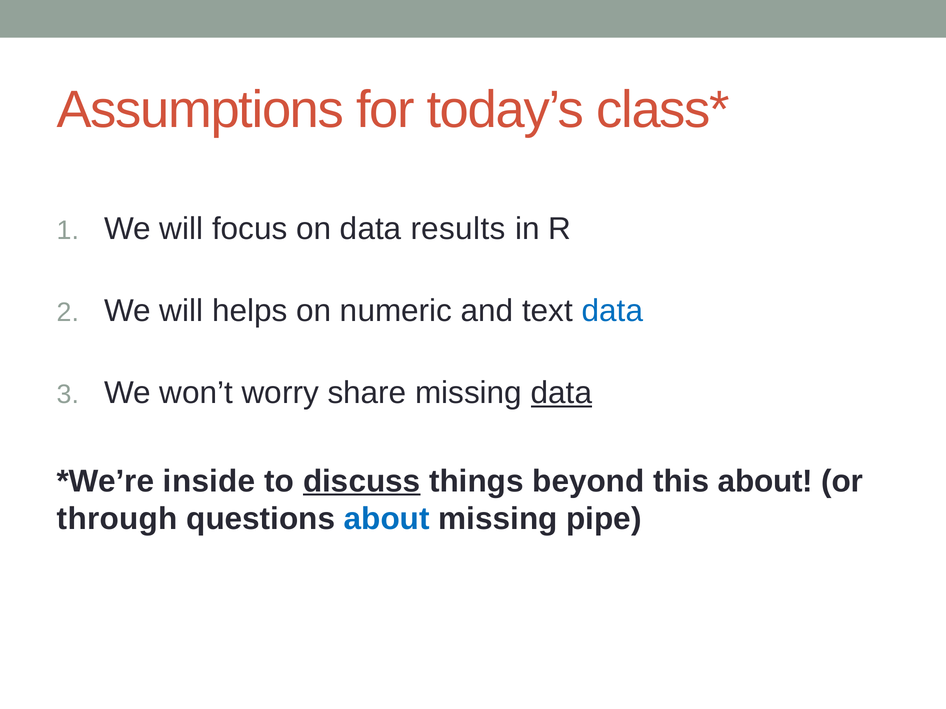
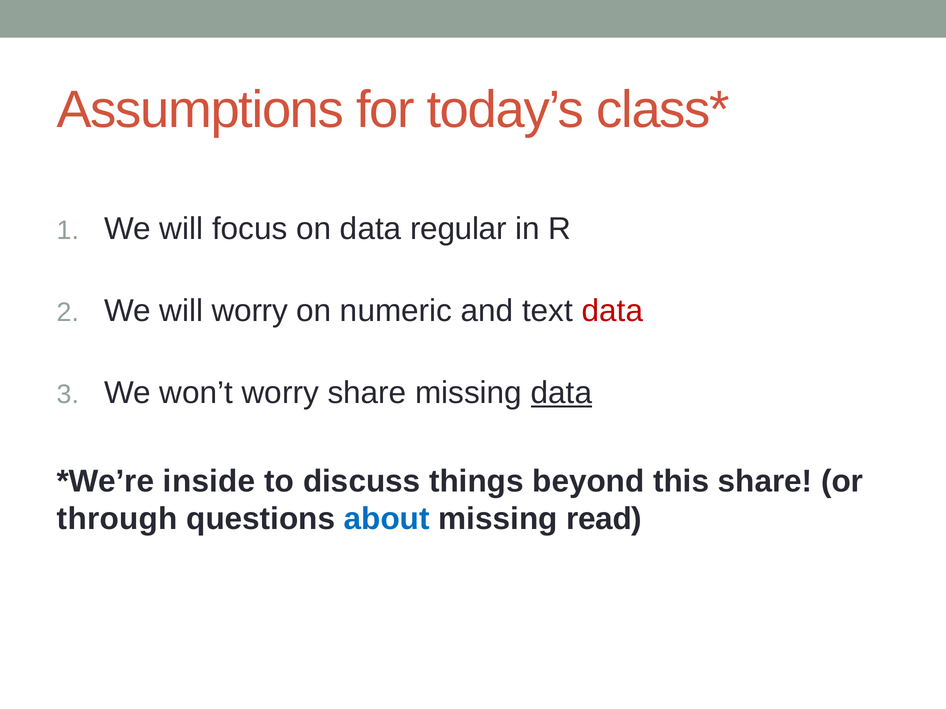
results: results -> regular
will helps: helps -> worry
data at (612, 311) colour: blue -> red
discuss underline: present -> none
this about: about -> share
pipe: pipe -> read
